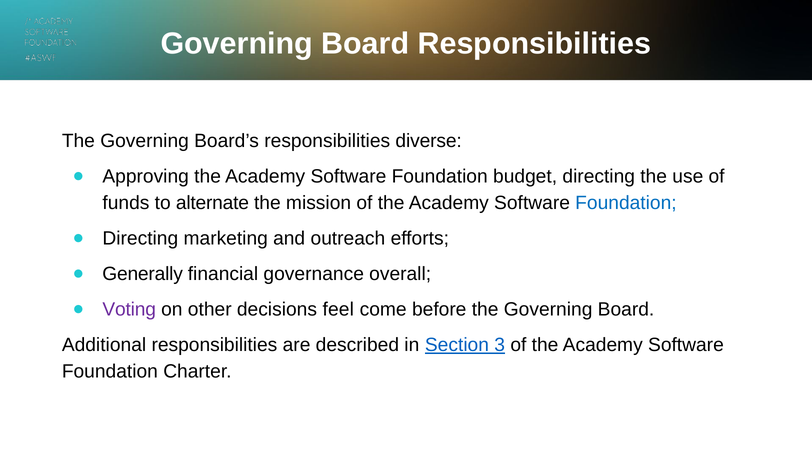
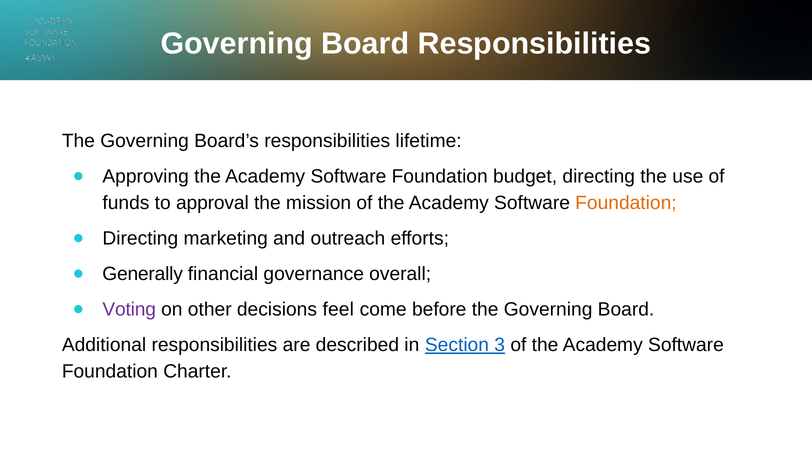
diverse: diverse -> lifetime
alternate: alternate -> approval
Foundation at (626, 203) colour: blue -> orange
